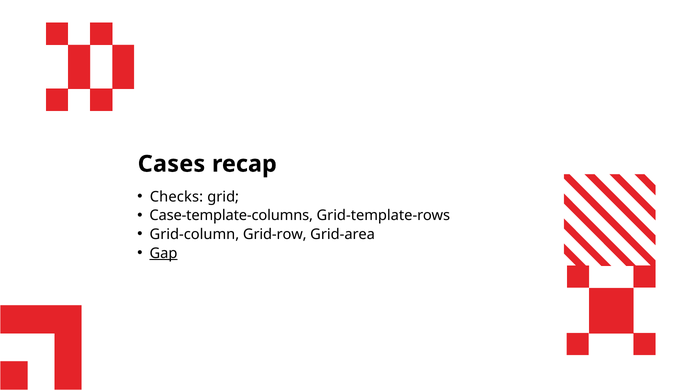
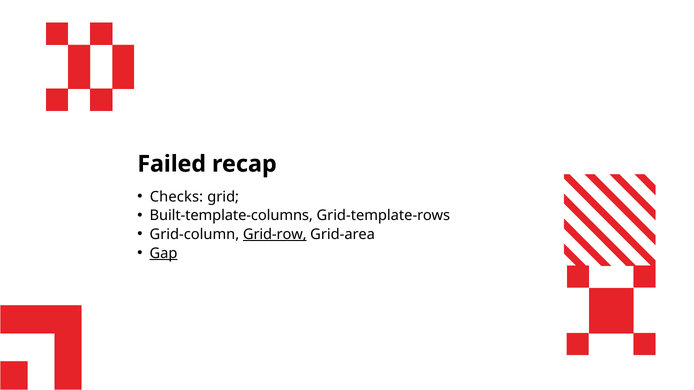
Cases: Cases -> Failed
Case-template-columns: Case-template-columns -> Built-template-columns
Grid-row underline: none -> present
